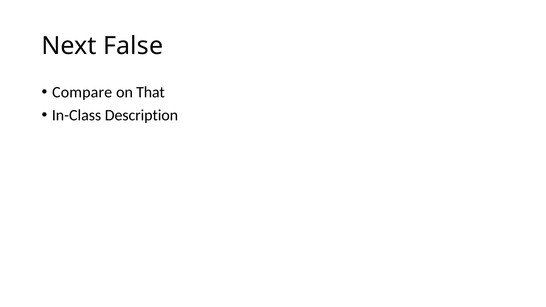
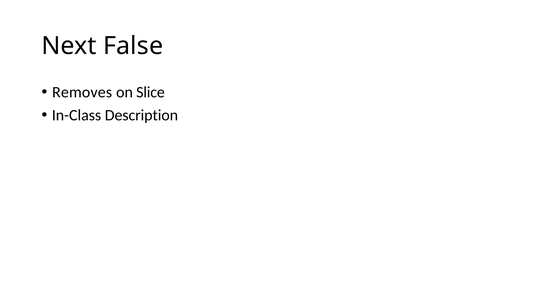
Compare: Compare -> Removes
That: That -> Slice
